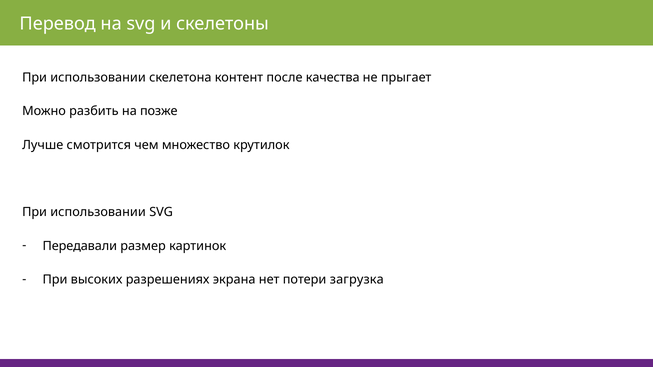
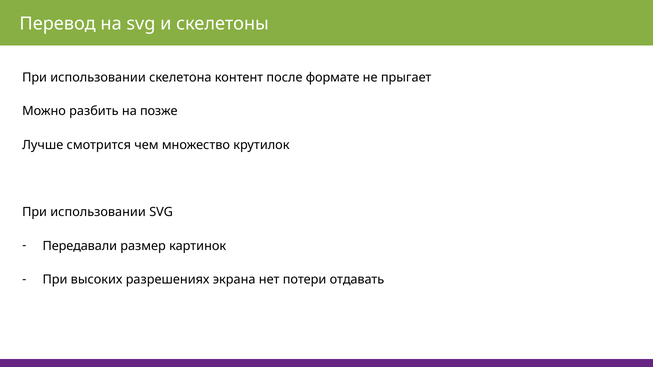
качества: качества -> формате
загрузка: загрузка -> отдавать
